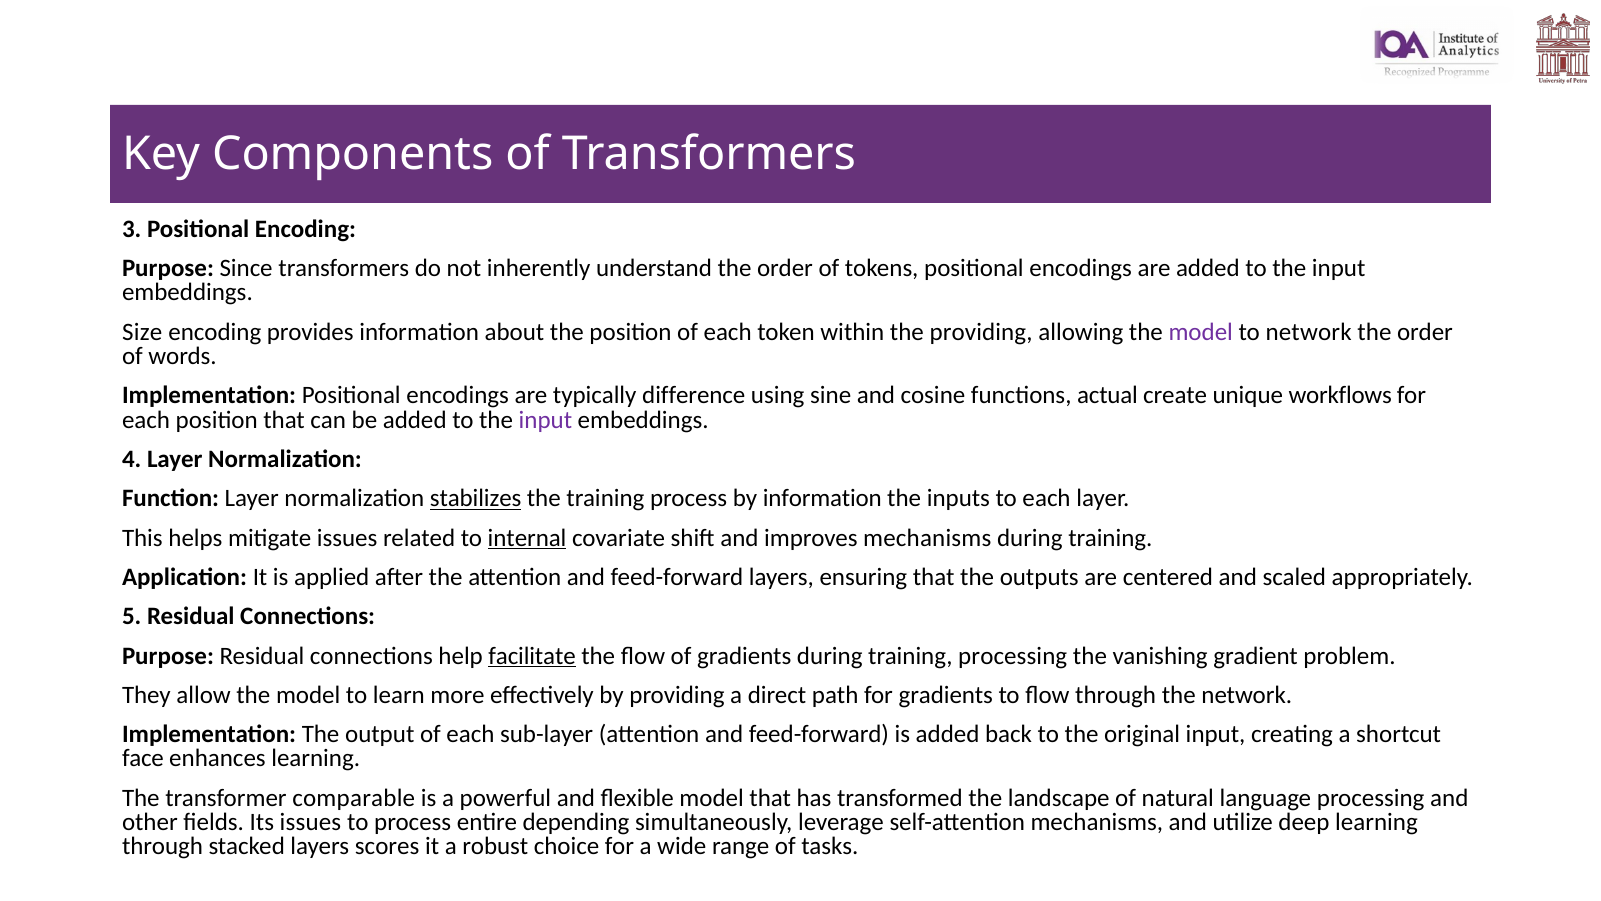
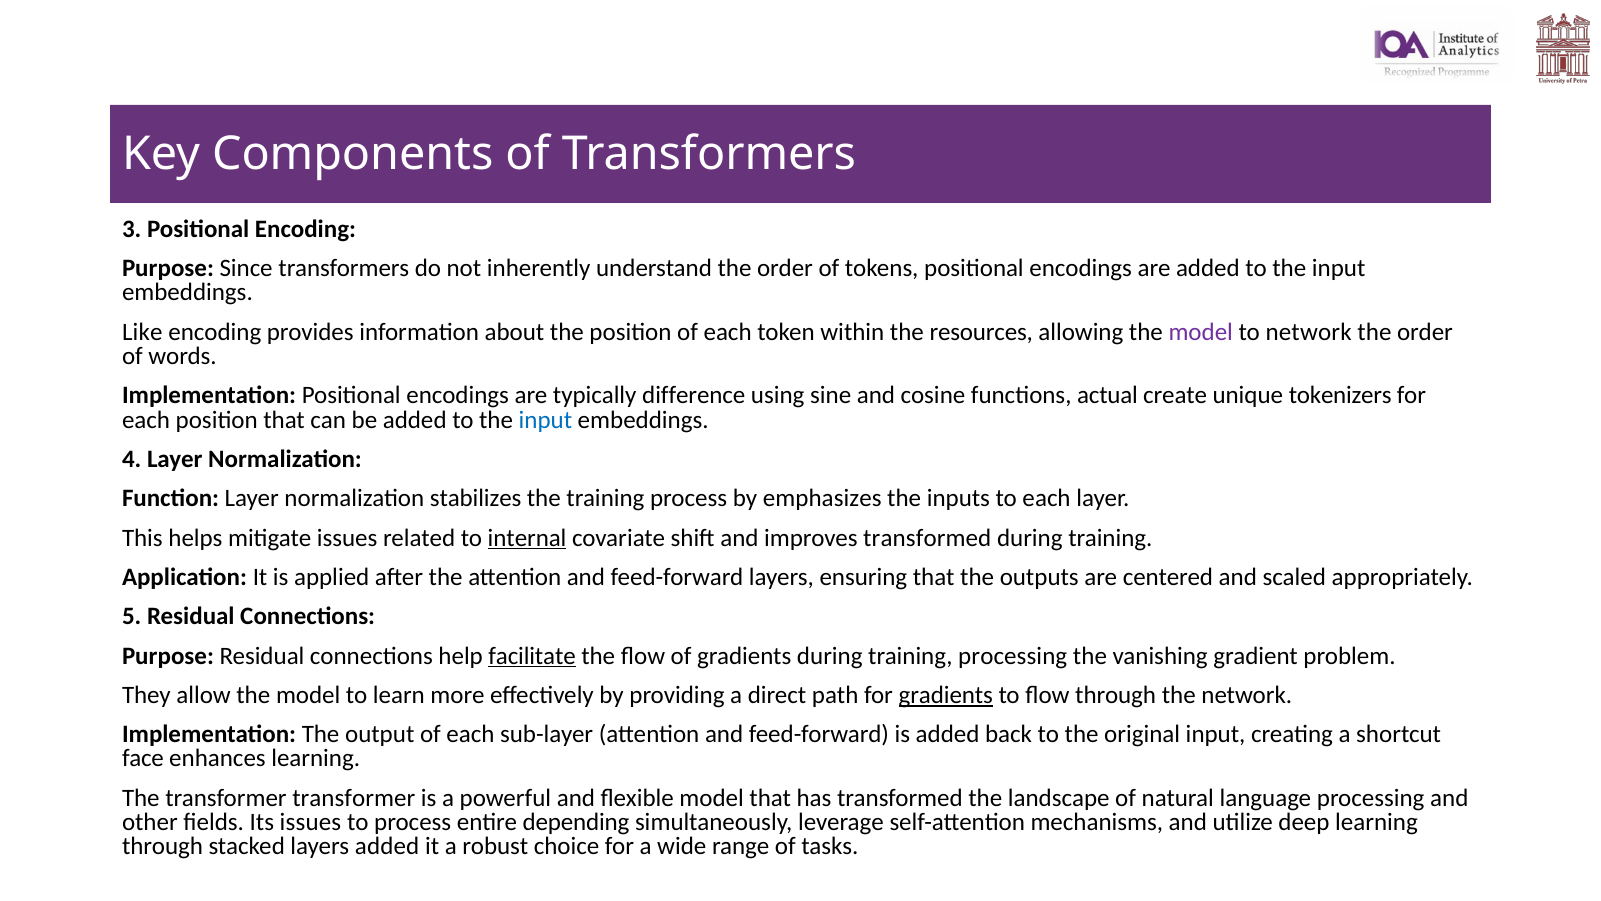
Size: Size -> Like
the providing: providing -> resources
workflows: workflows -> tokenizers
input at (545, 420) colour: purple -> blue
stabilizes underline: present -> none
by information: information -> emphasizes
improves mechanisms: mechanisms -> transformed
gradients at (946, 695) underline: none -> present
transformer comparable: comparable -> transformer
layers scores: scores -> added
